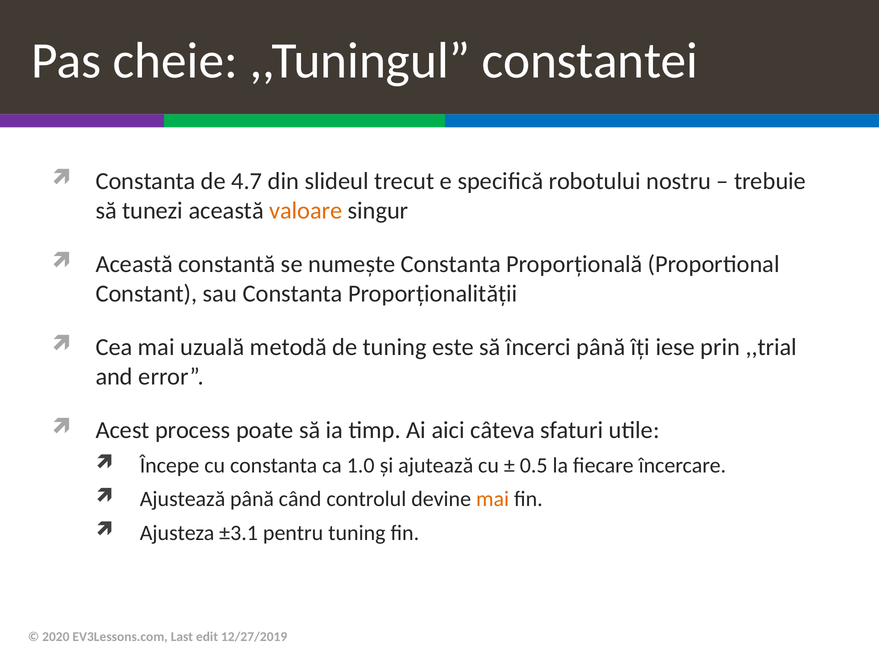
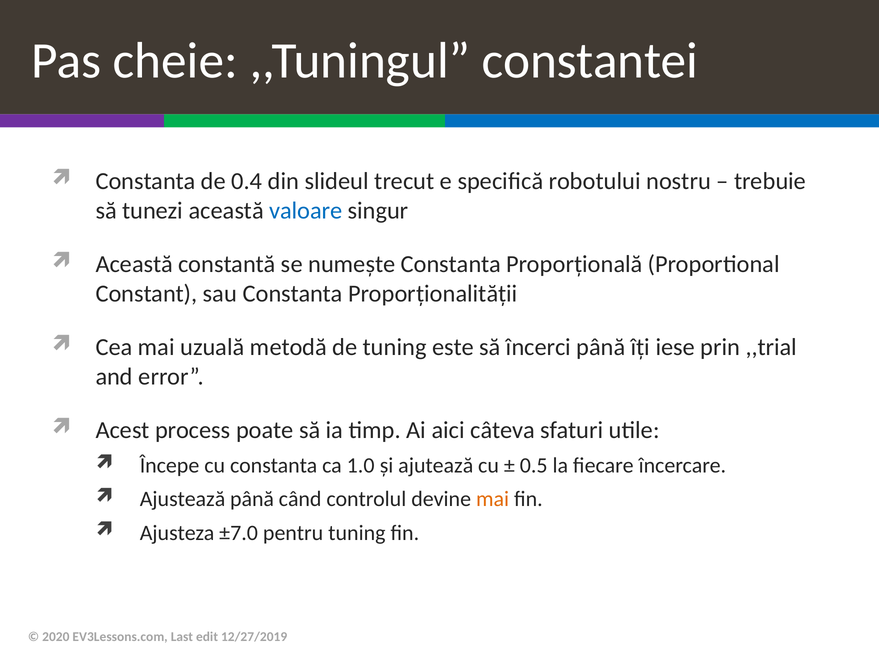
4.7: 4.7 -> 0.4
valoare colour: orange -> blue
±3.1: ±3.1 -> ±7.0
